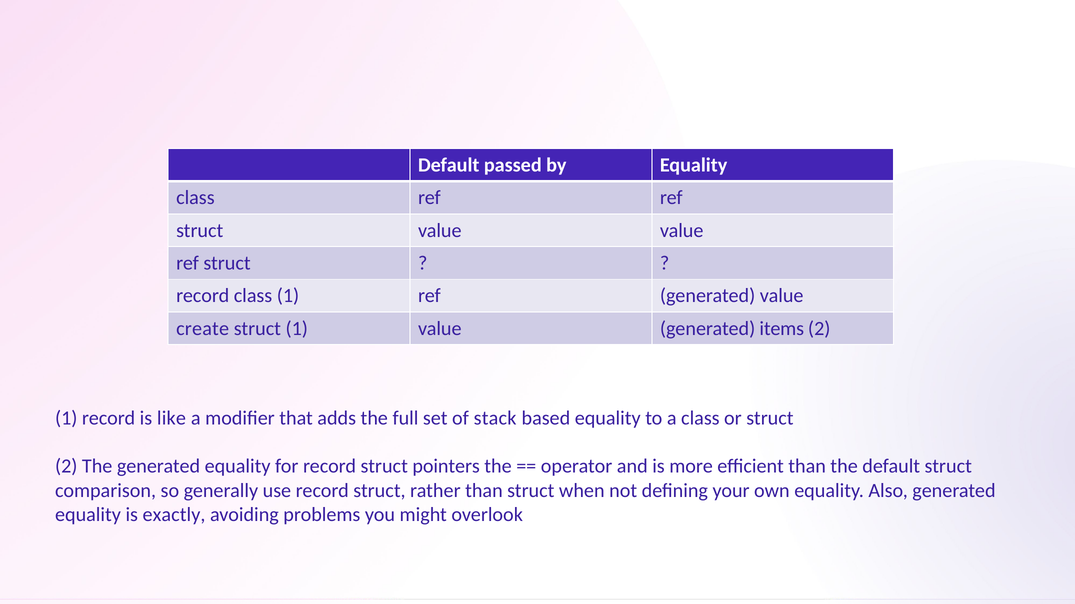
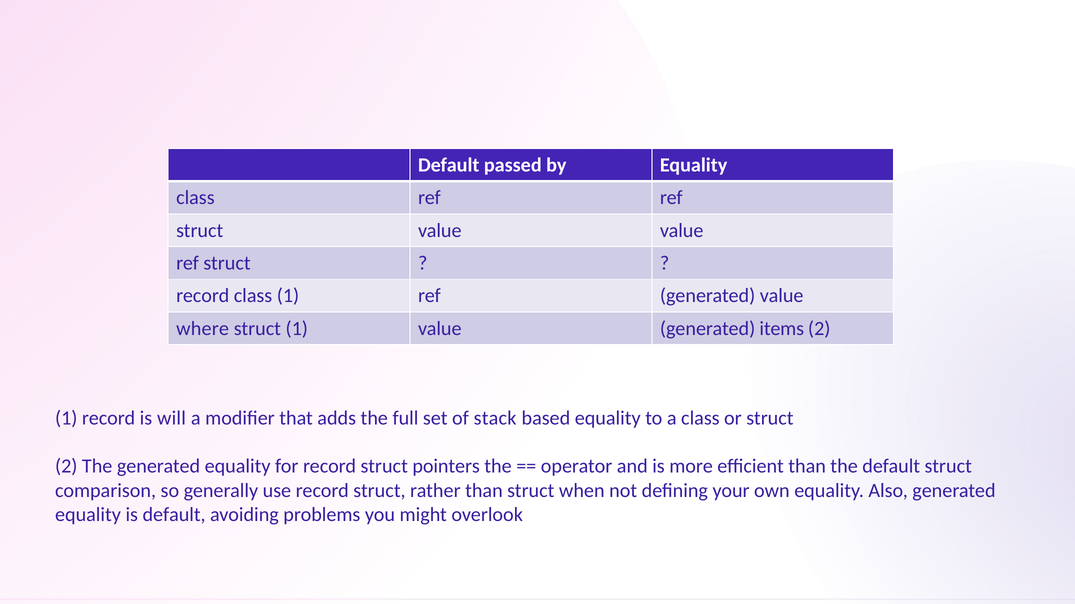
create: create -> where
like: like -> will
is exactly: exactly -> default
